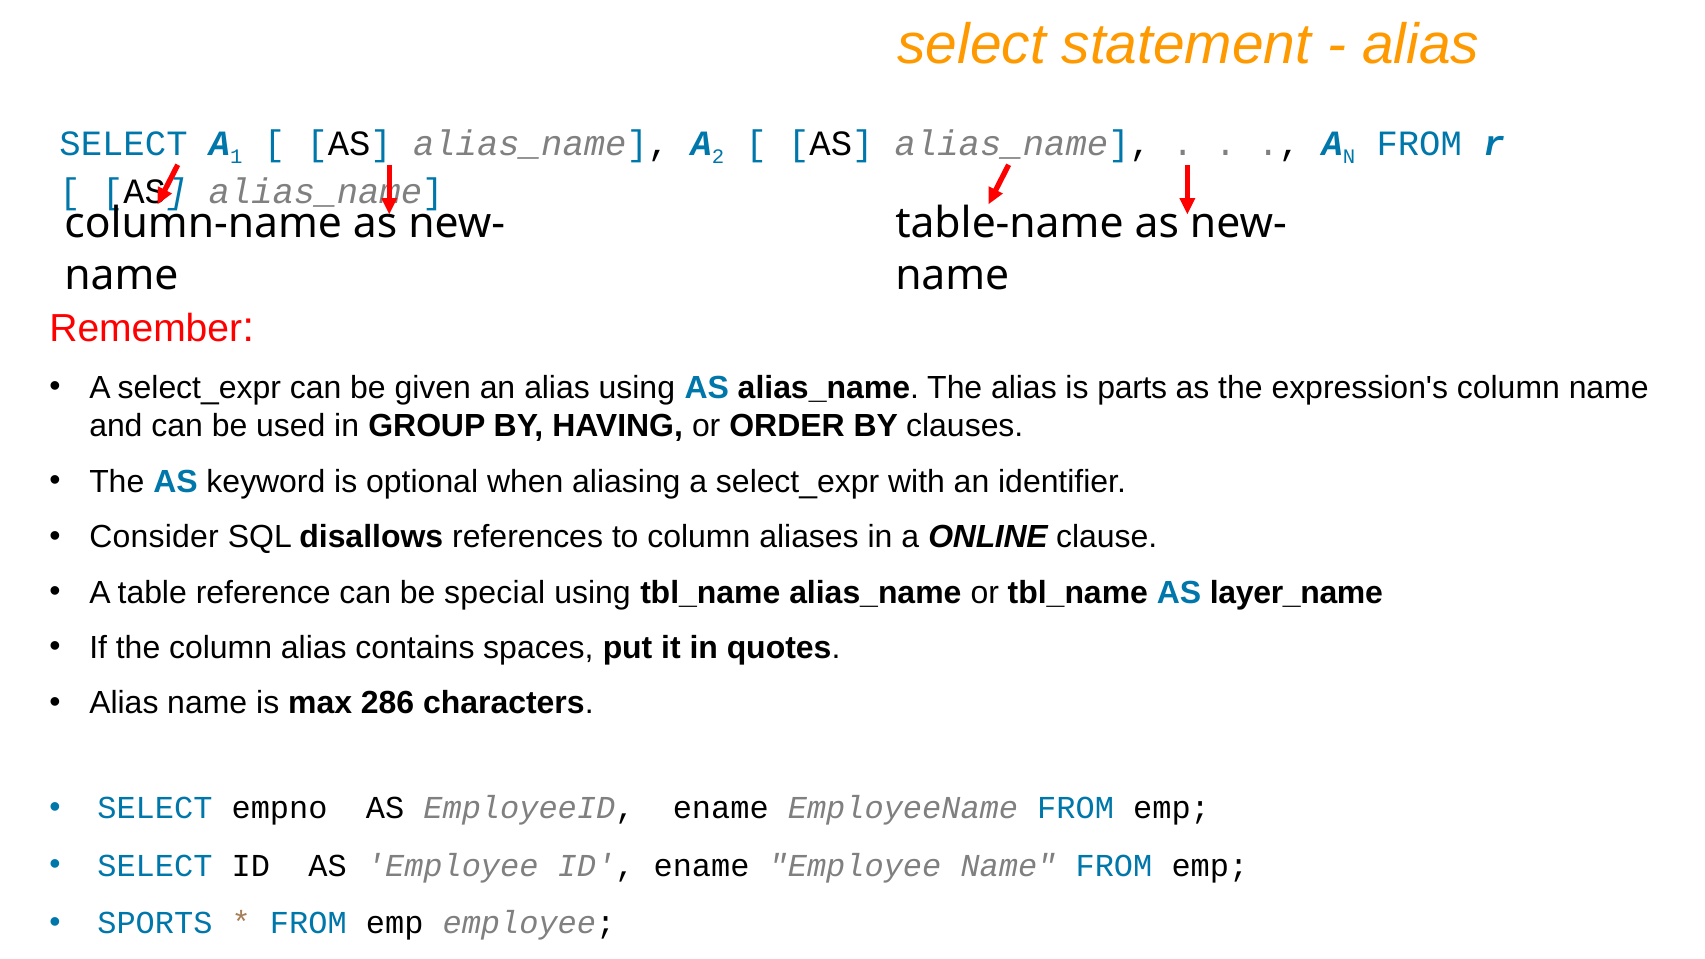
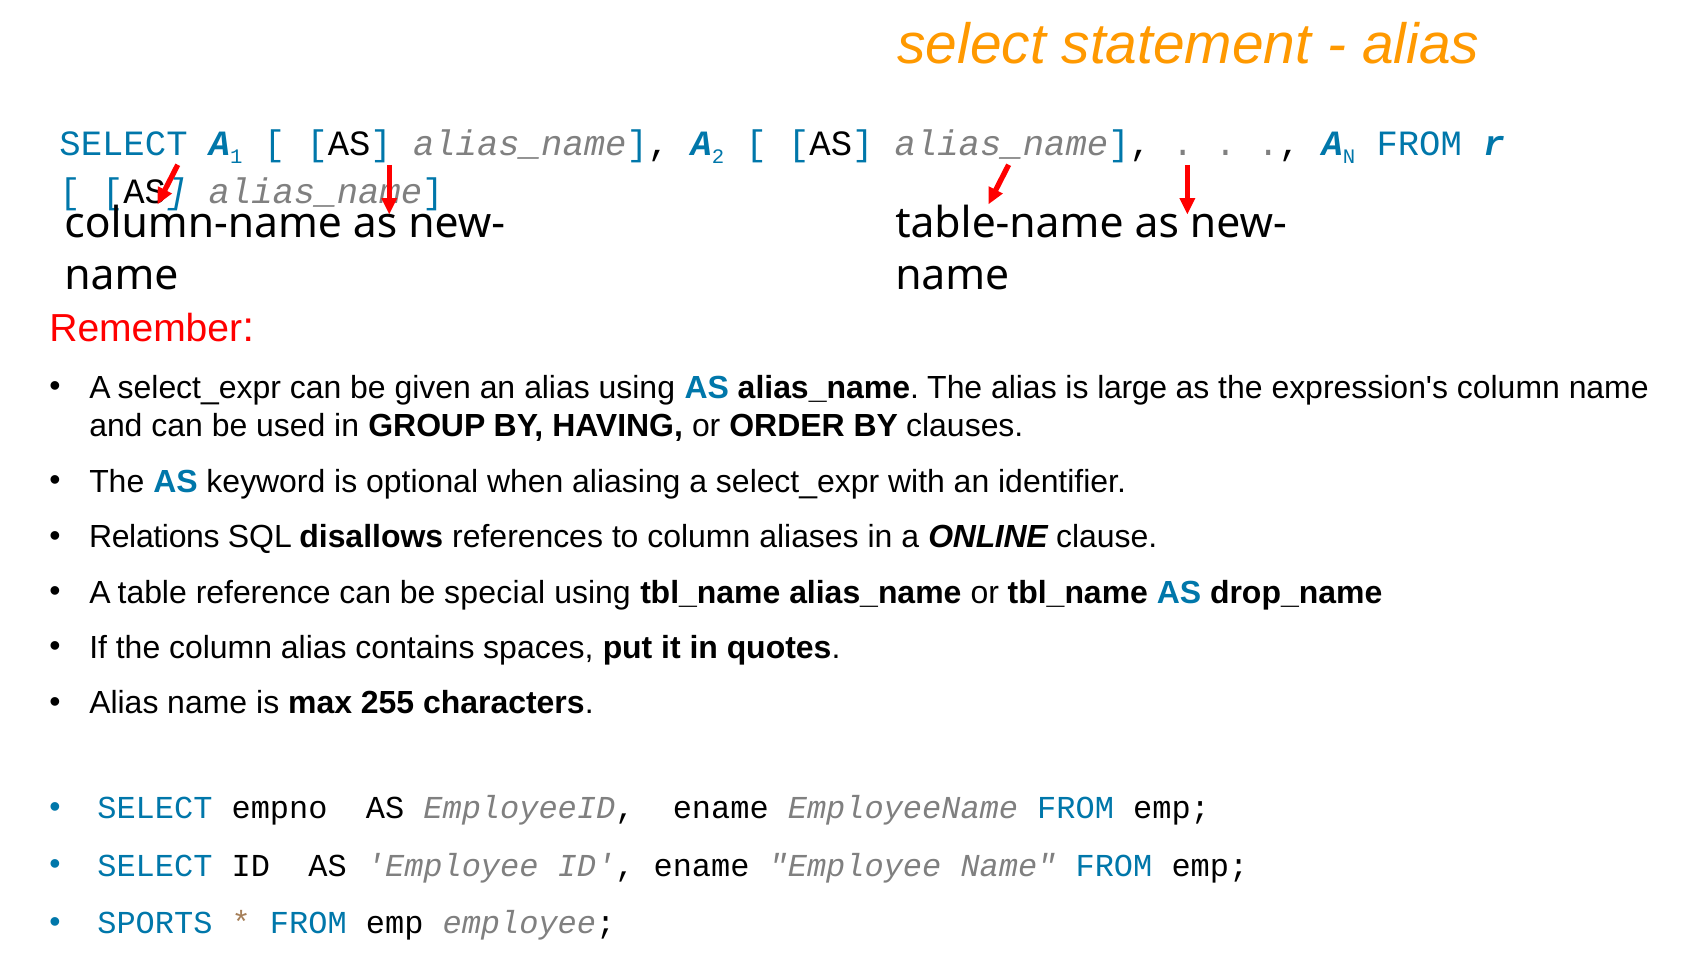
parts: parts -> large
Consider: Consider -> Relations
layer_name: layer_name -> drop_name
286: 286 -> 255
